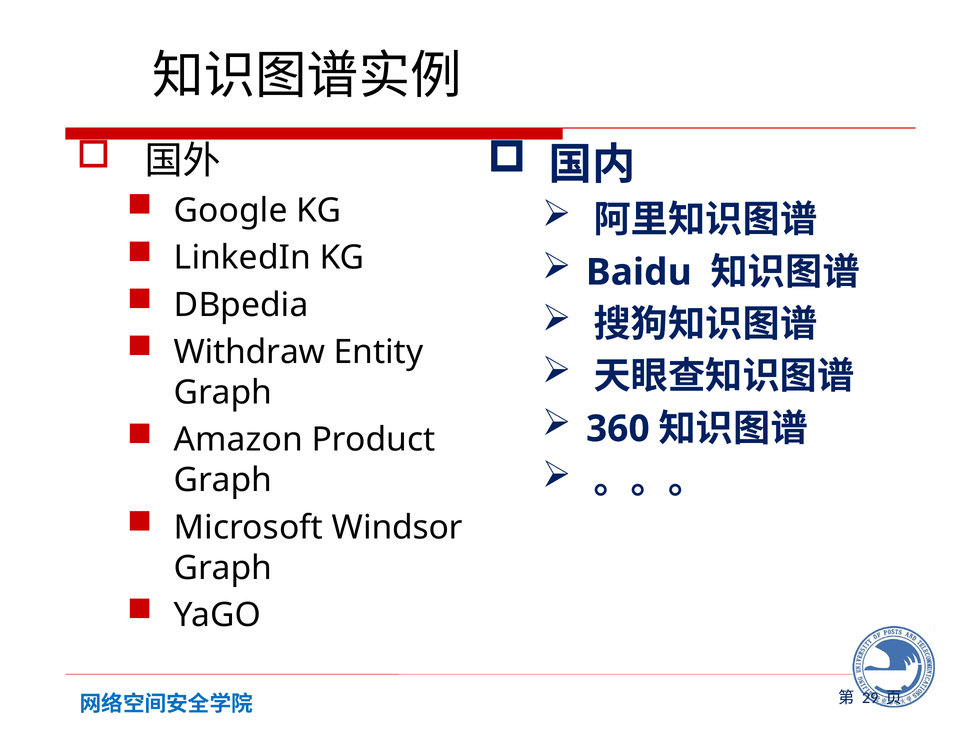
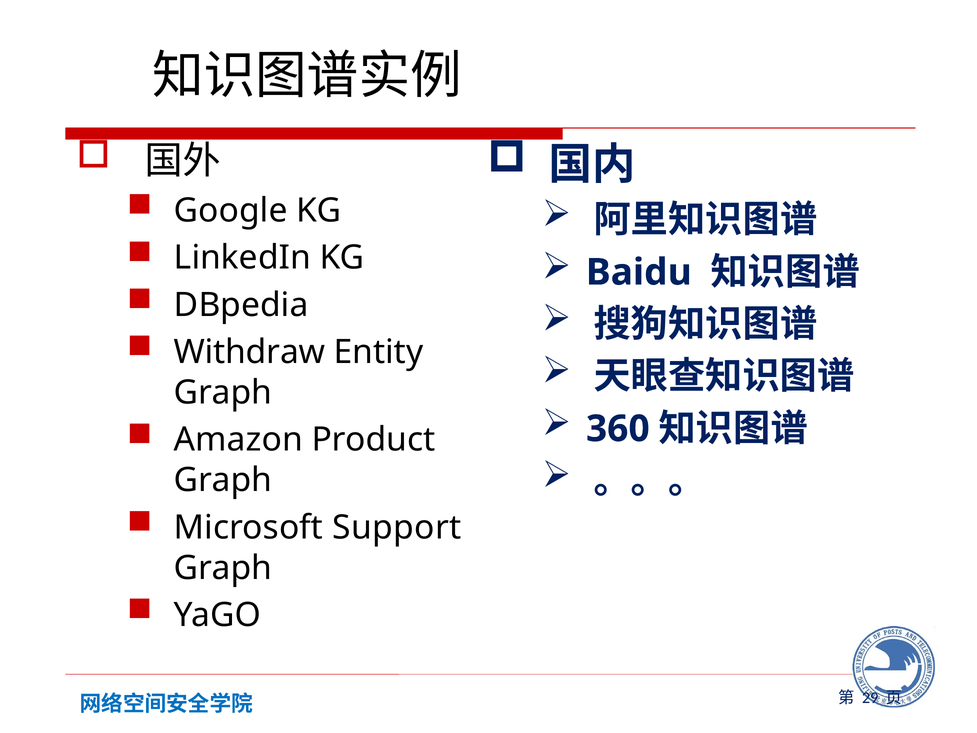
Windsor: Windsor -> Support
